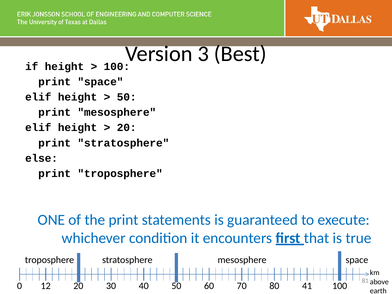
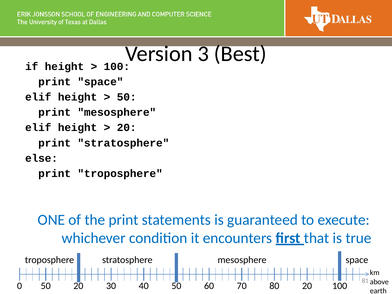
0 12: 12 -> 50
80 41: 41 -> 20
